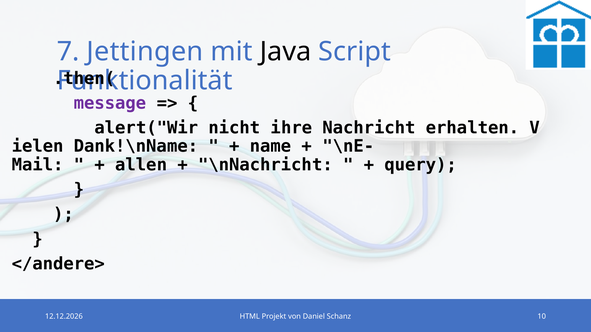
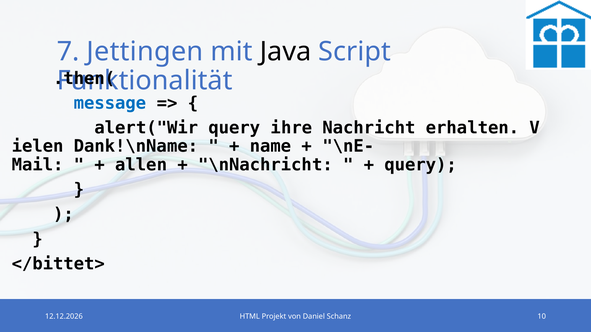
message colour: purple -> blue
alert("Wir nicht: nicht -> query
</andere>: </andere> -> </bittet>
